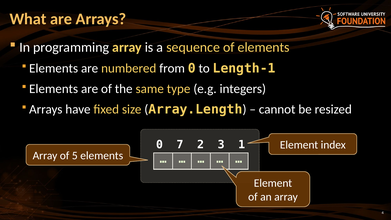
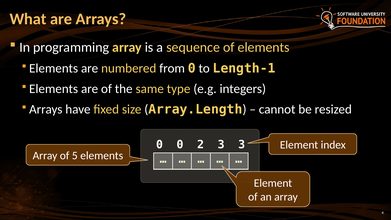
0 7: 7 -> 0
3 1: 1 -> 3
